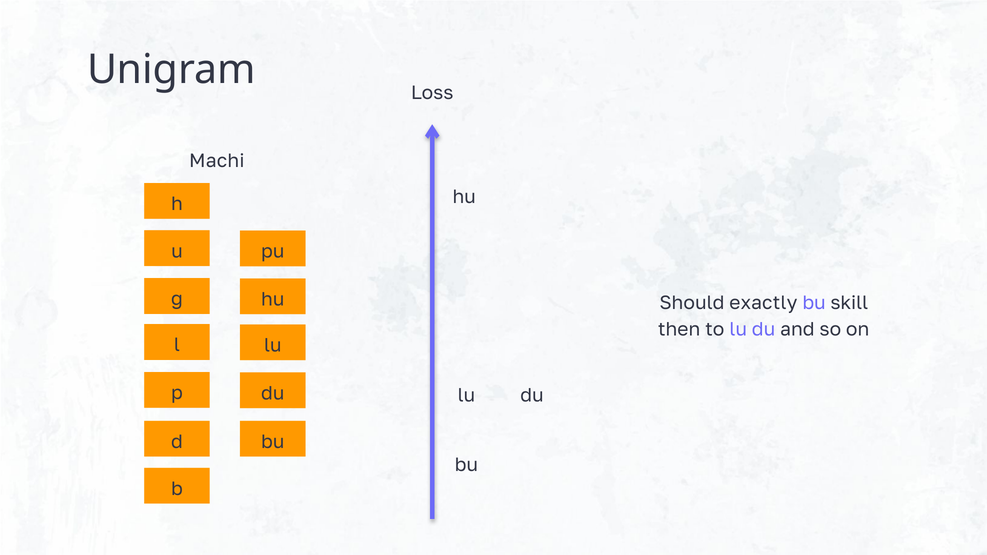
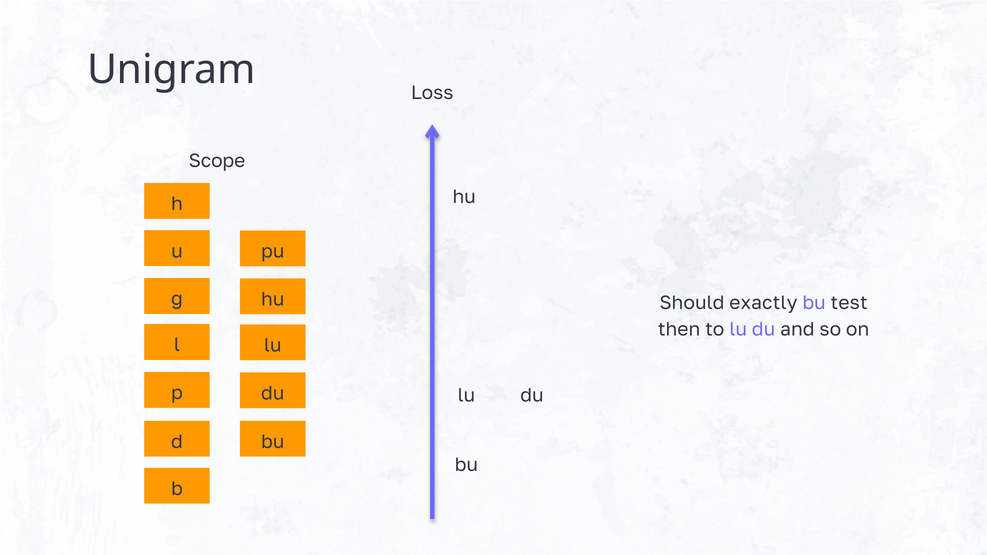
Machi: Machi -> Scope
skill: skill -> test
